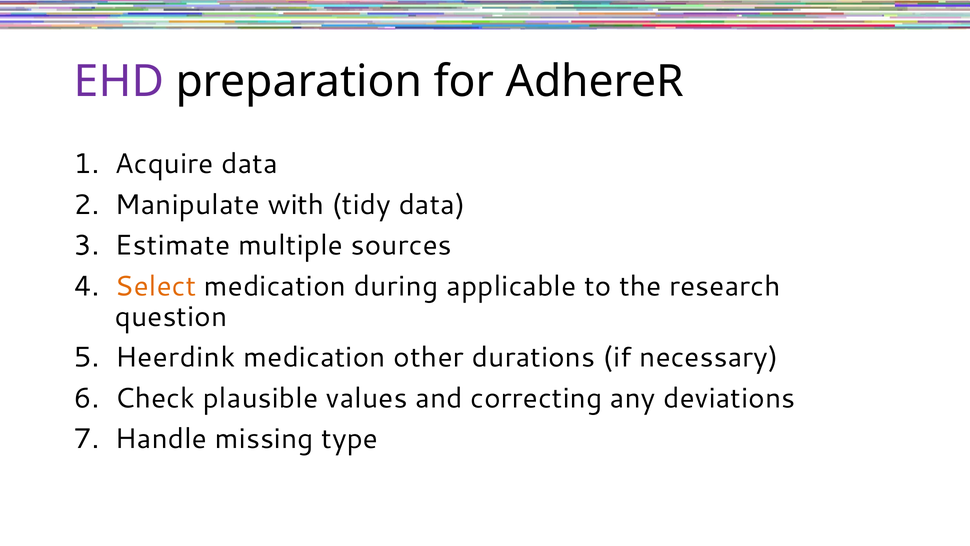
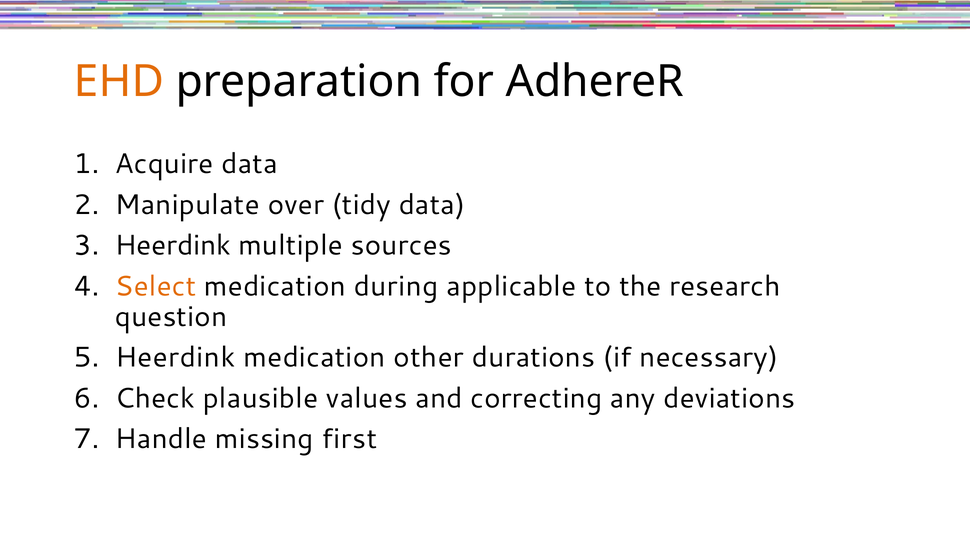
EHD colour: purple -> orange
with: with -> over
Estimate at (173, 245): Estimate -> Heerdink
type: type -> first
